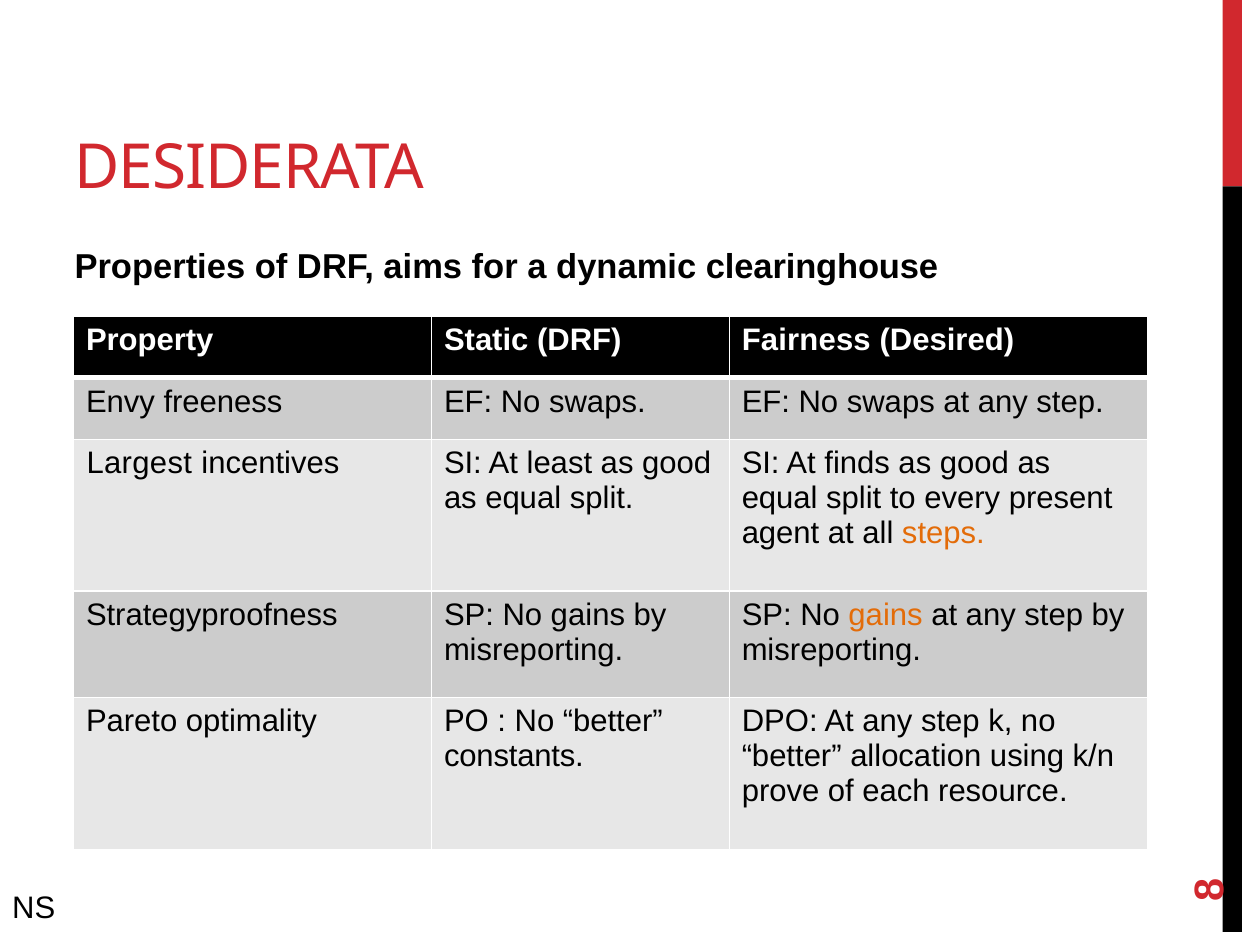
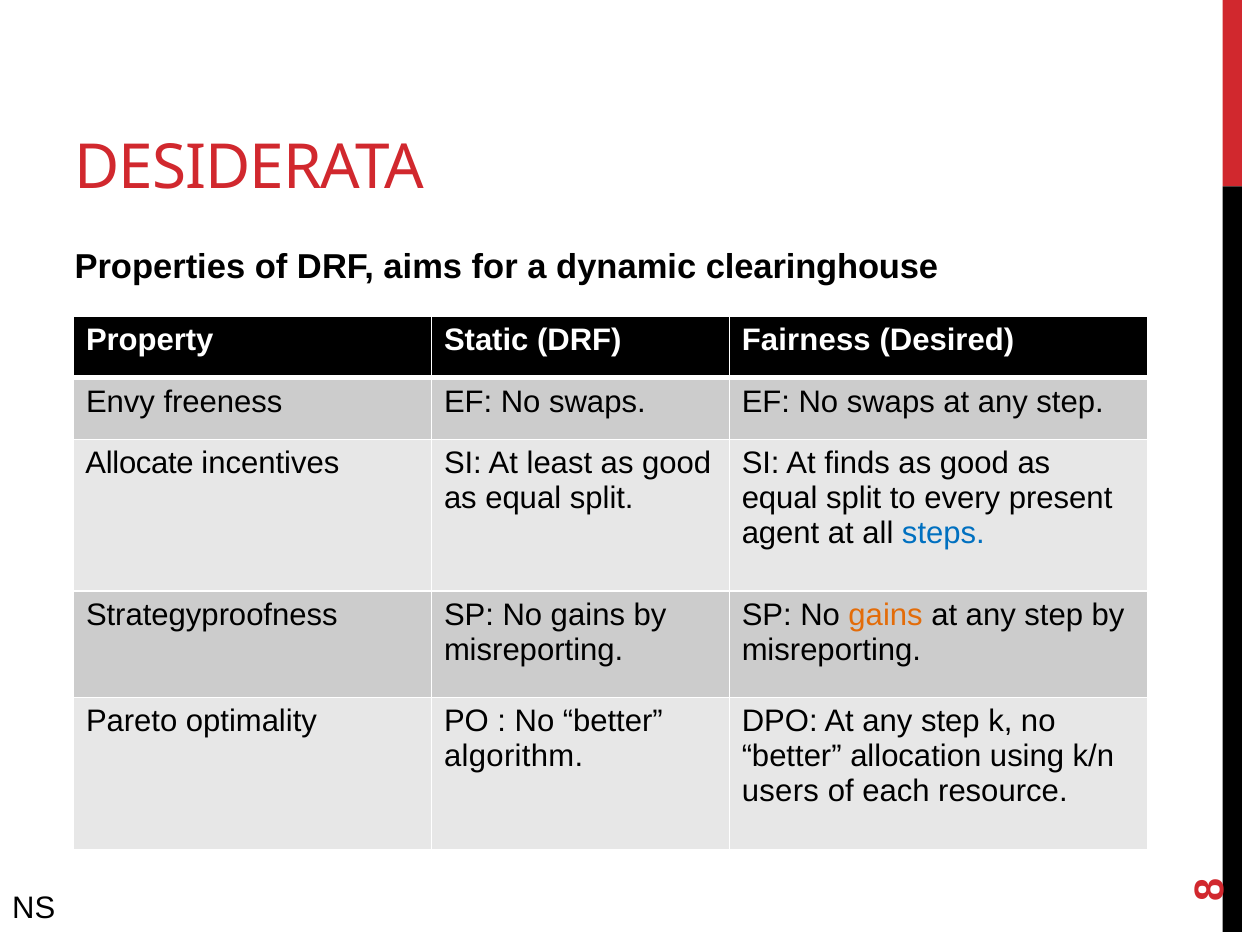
Largest: Largest -> Allocate
steps colour: orange -> blue
constants: constants -> algorithm
prove: prove -> users
